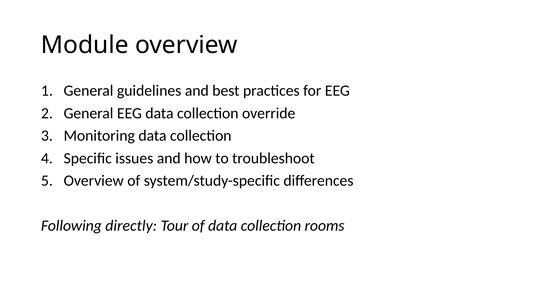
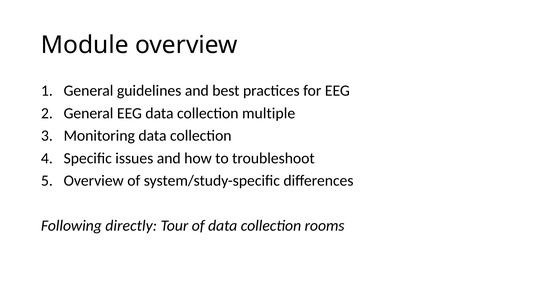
override: override -> multiple
